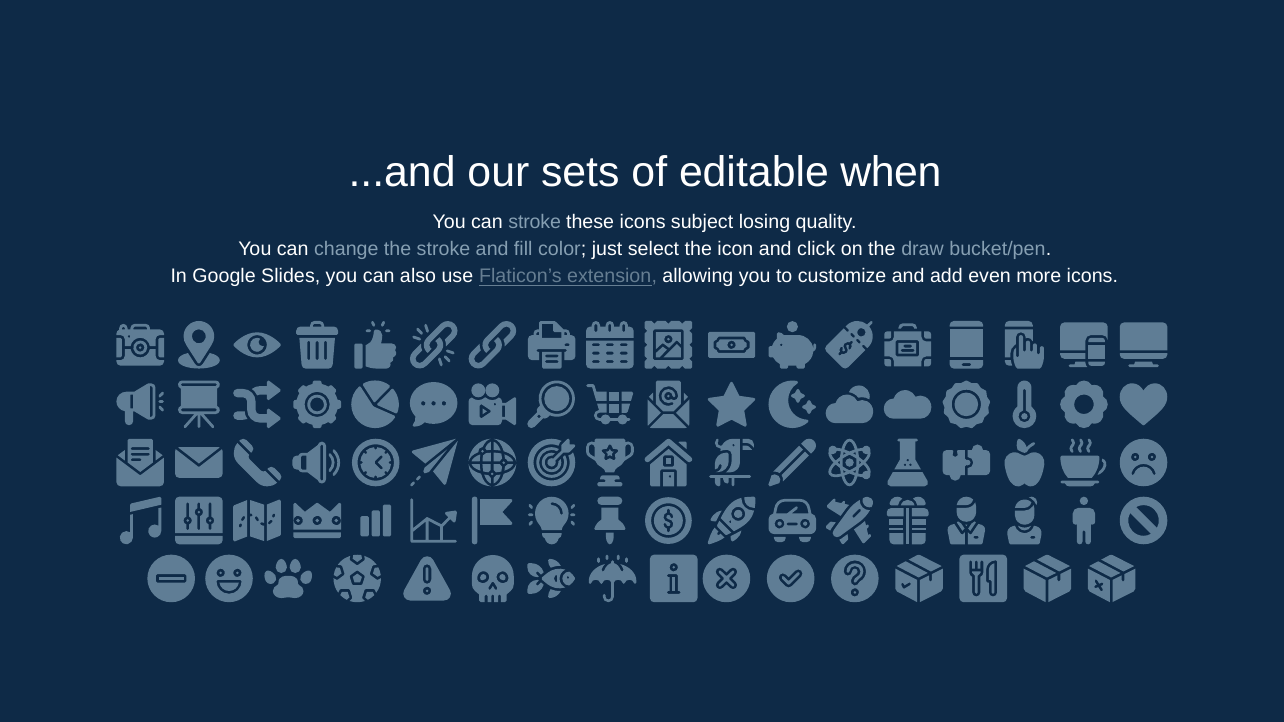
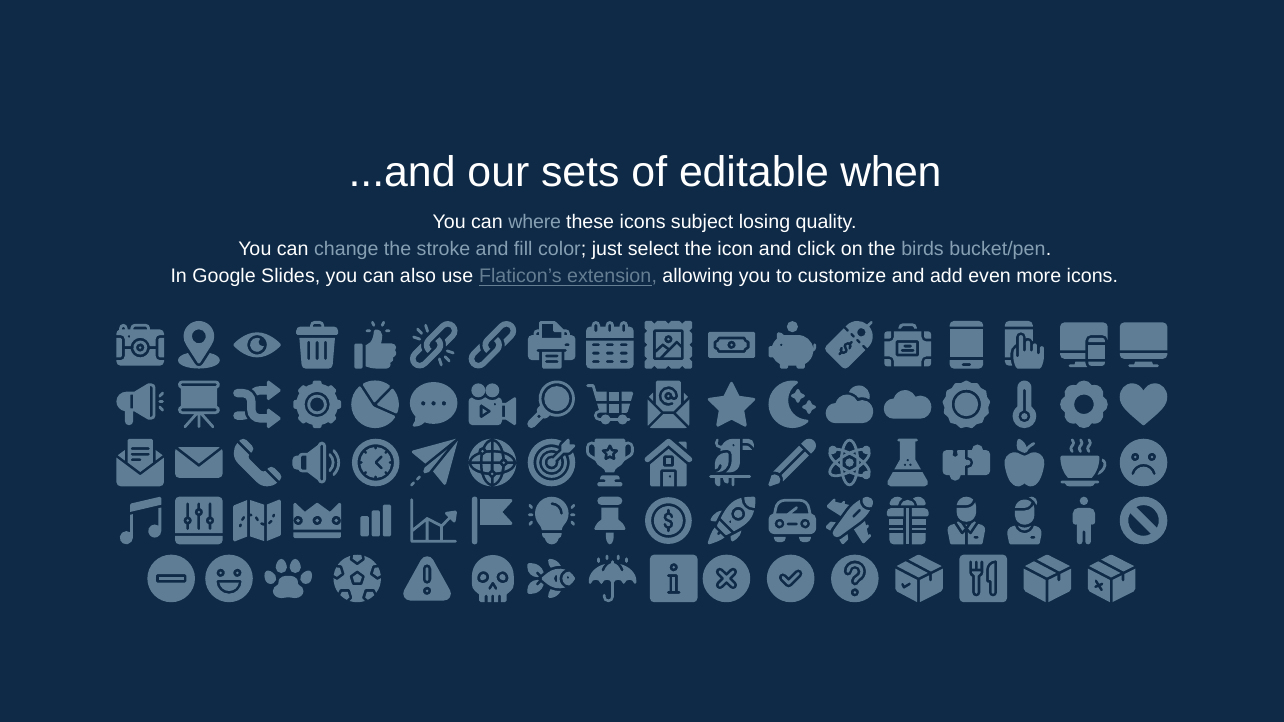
can stroke: stroke -> where
draw: draw -> birds
